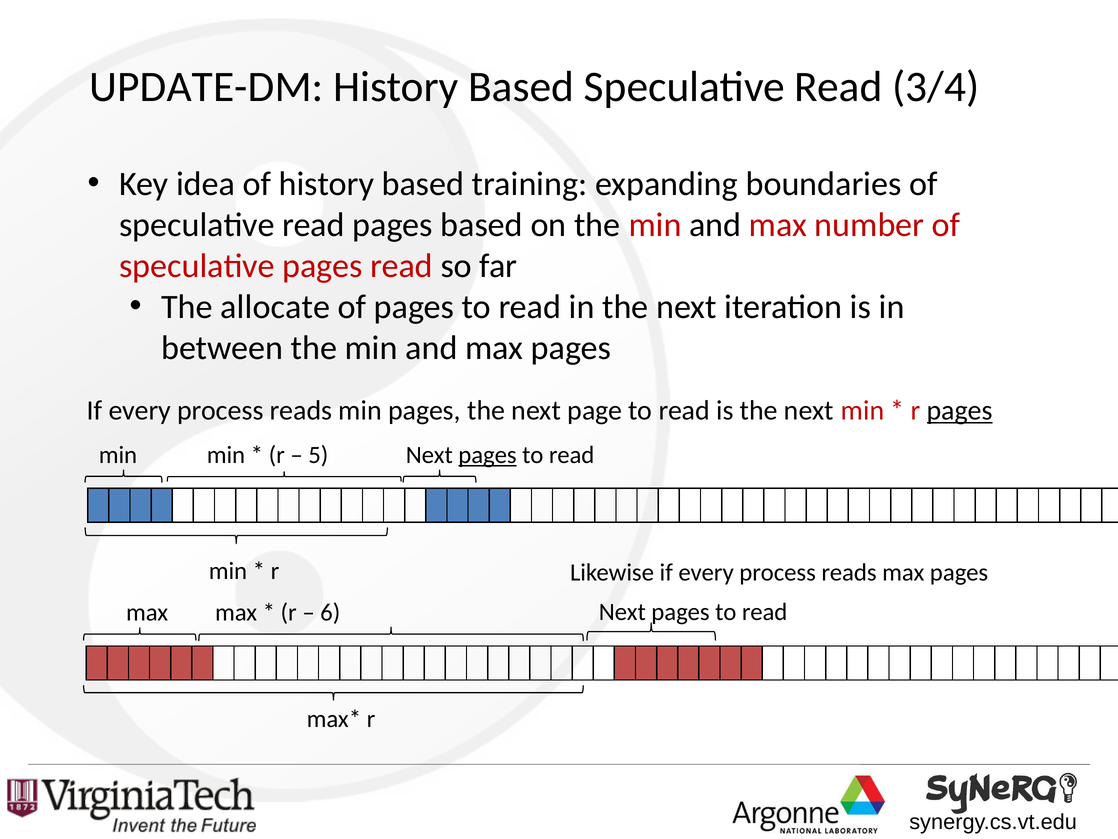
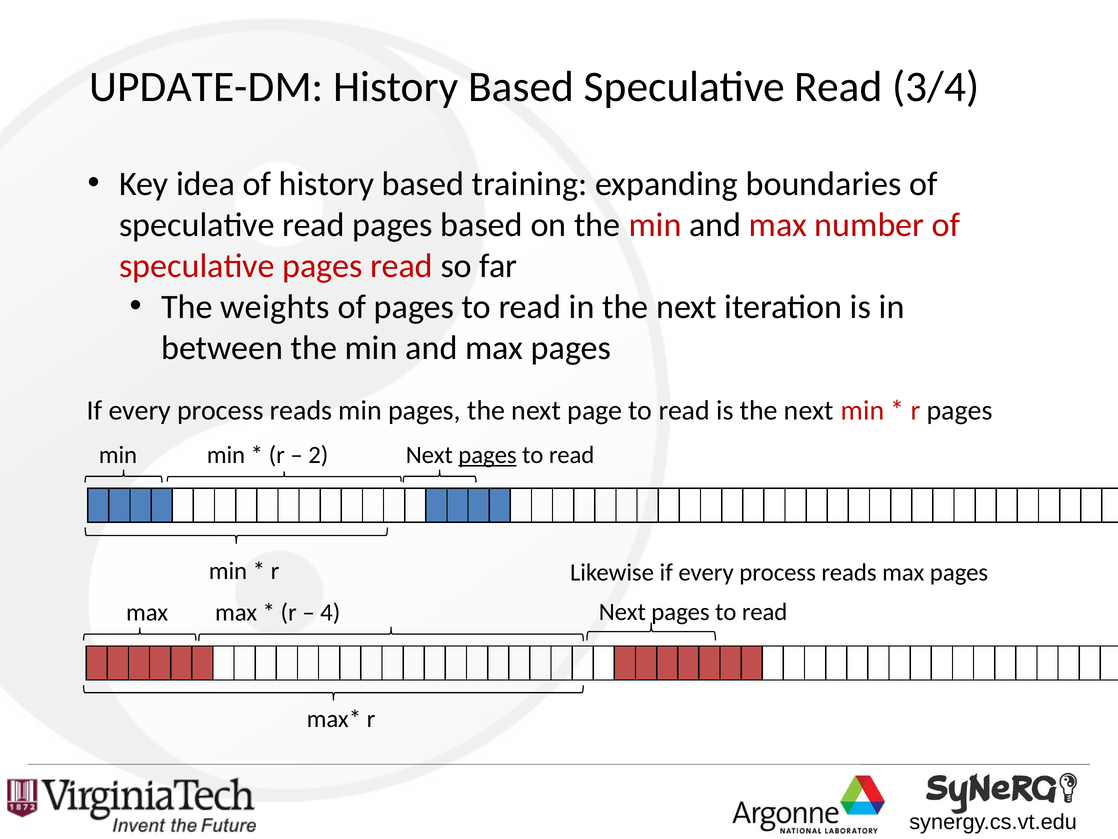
allocate: allocate -> weights
pages at (960, 410) underline: present -> none
5: 5 -> 2
6: 6 -> 4
